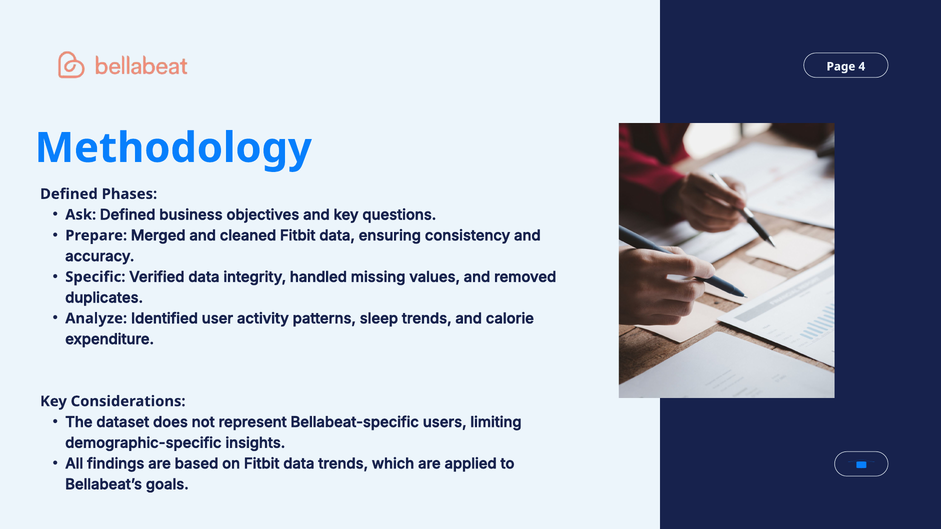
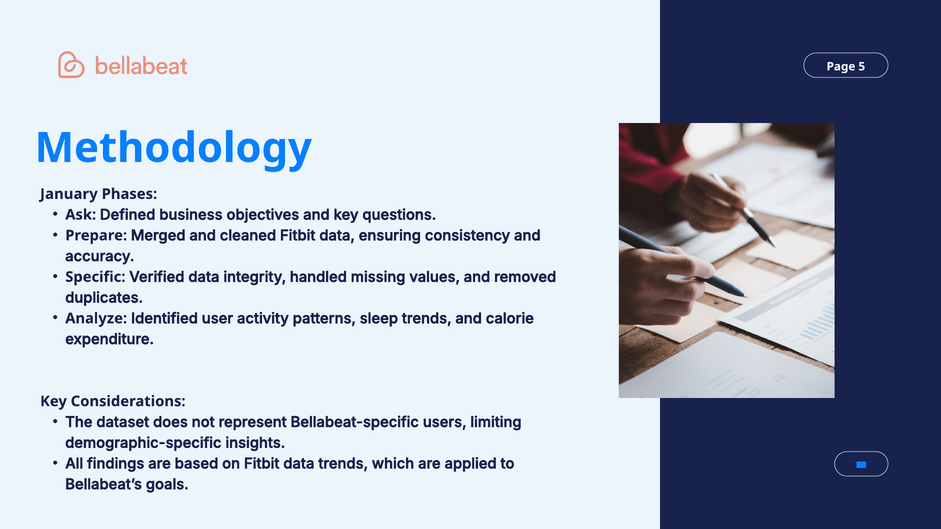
4: 4 -> 5
Defined at (69, 194): Defined -> January
